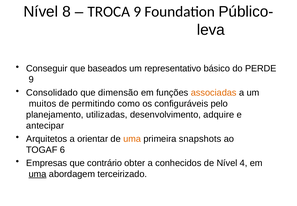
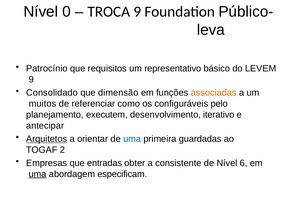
8: 8 -> 0
Conseguir: Conseguir -> Patrocínio
baseados: baseados -> requisitos
PERDE: PERDE -> LEVEM
permitindo: permitindo -> referenciar
utilizadas: utilizadas -> executem
adquire: adquire -> iterativo
Arquitetos underline: none -> present
uma at (132, 139) colour: orange -> blue
snapshots: snapshots -> guardadas
6: 6 -> 2
contrário: contrário -> entradas
conhecidos: conhecidos -> consistente
4: 4 -> 6
terceirizado: terceirizado -> especificam
